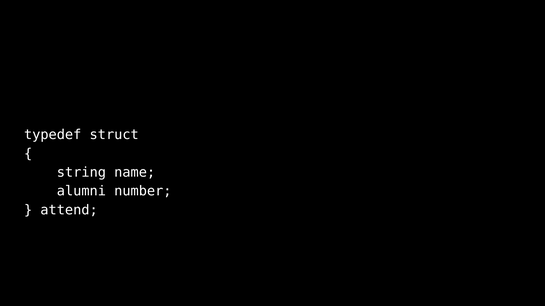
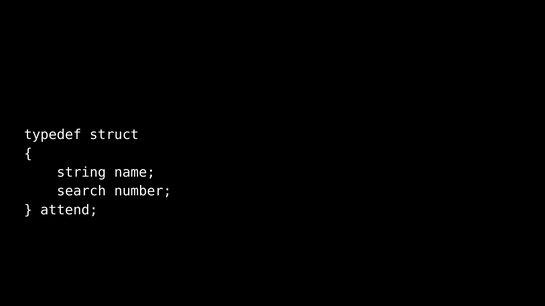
alumni: alumni -> search
